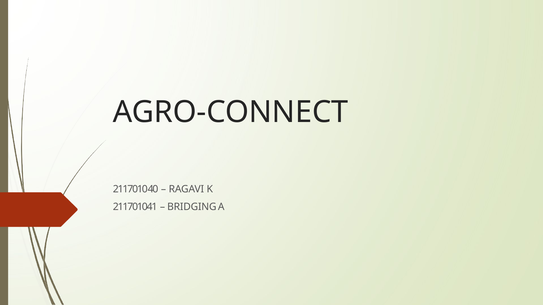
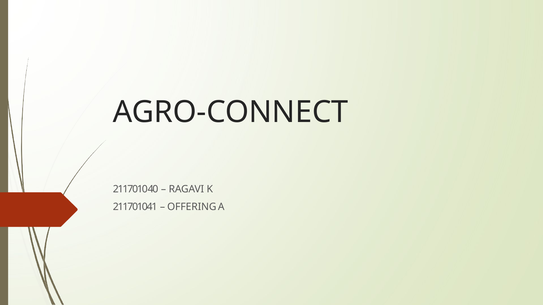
BRIDGING: BRIDGING -> OFFERING
